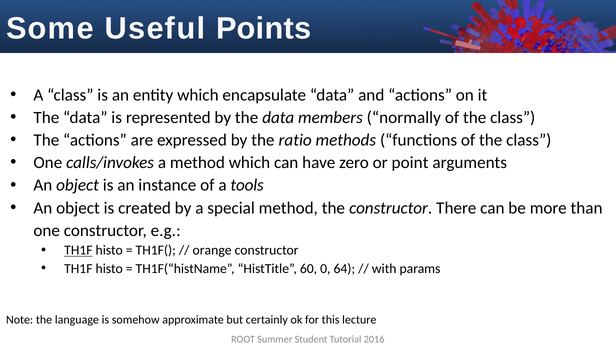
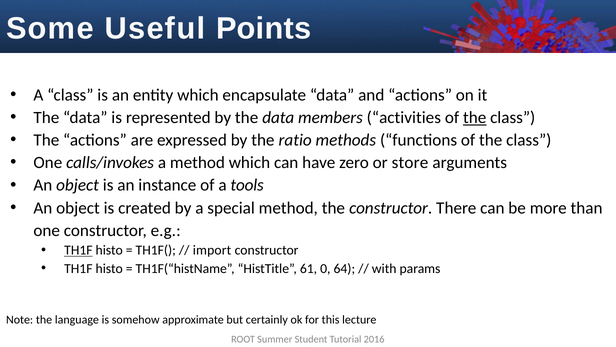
normally: normally -> activities
the at (475, 117) underline: none -> present
point: point -> store
orange: orange -> import
60: 60 -> 61
